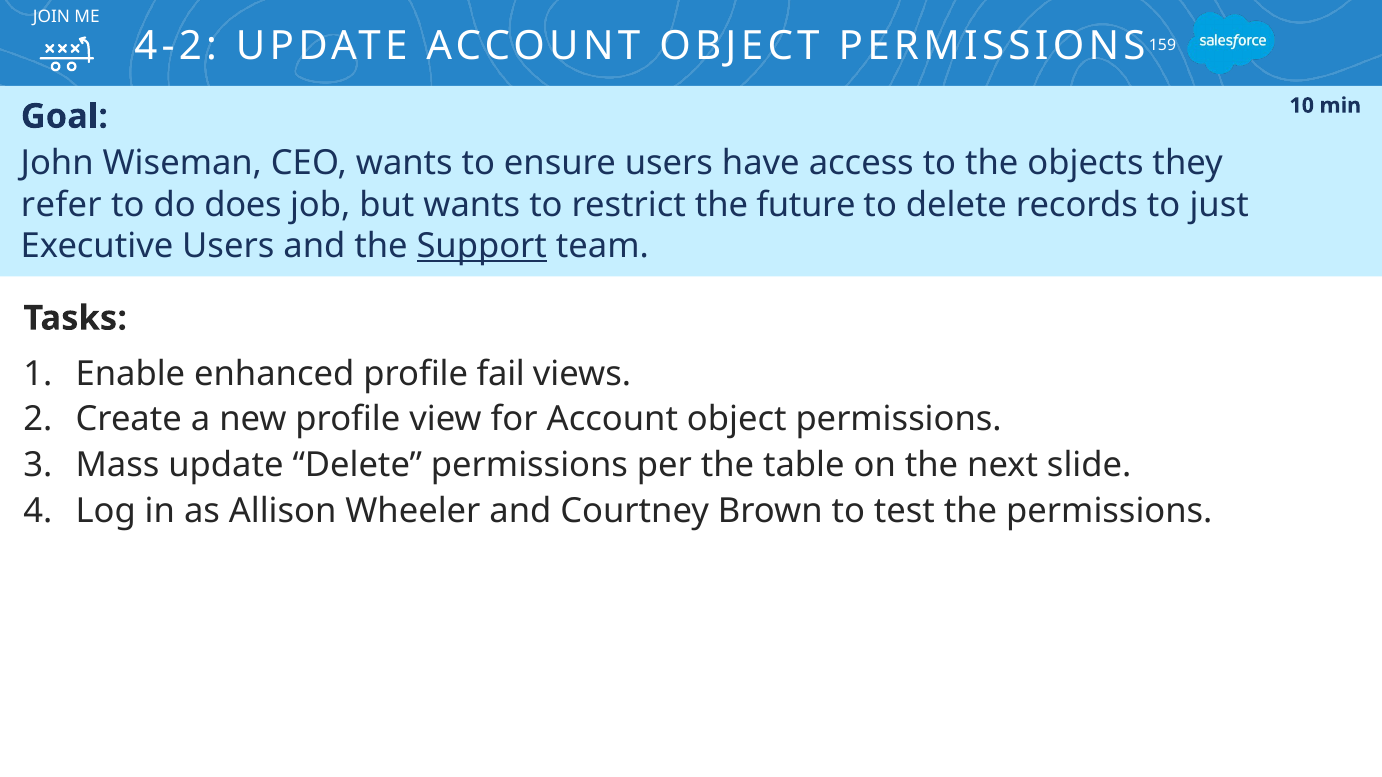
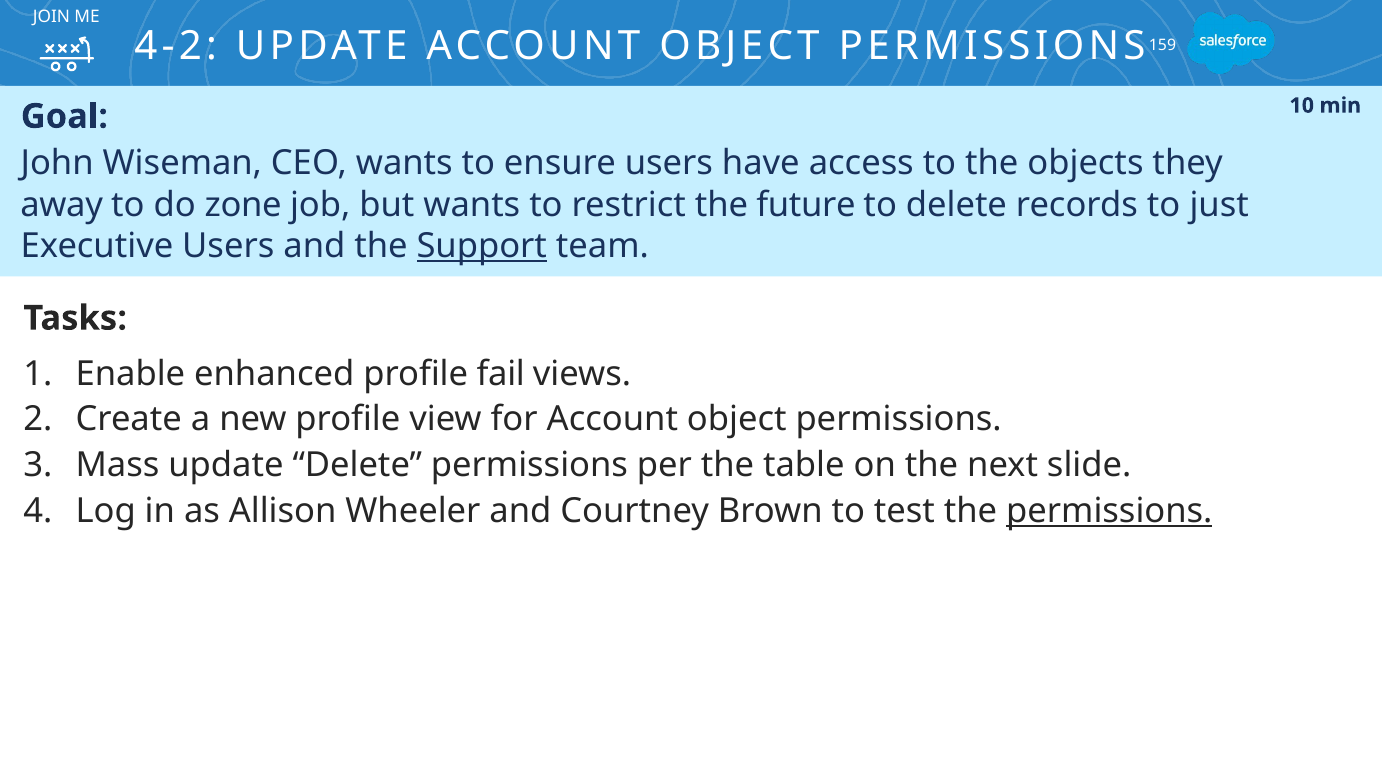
refer: refer -> away
does: does -> zone
permissions at (1109, 511) underline: none -> present
